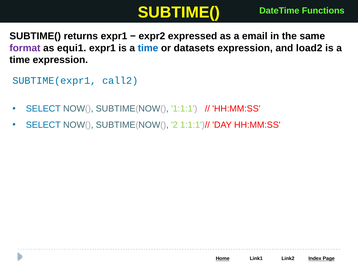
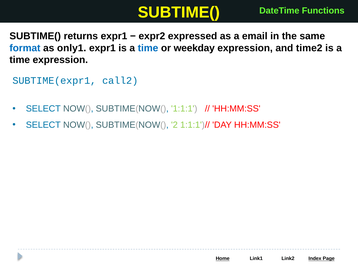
format colour: purple -> blue
equi1: equi1 -> only1
datasets: datasets -> weekday
load2: load2 -> time2
